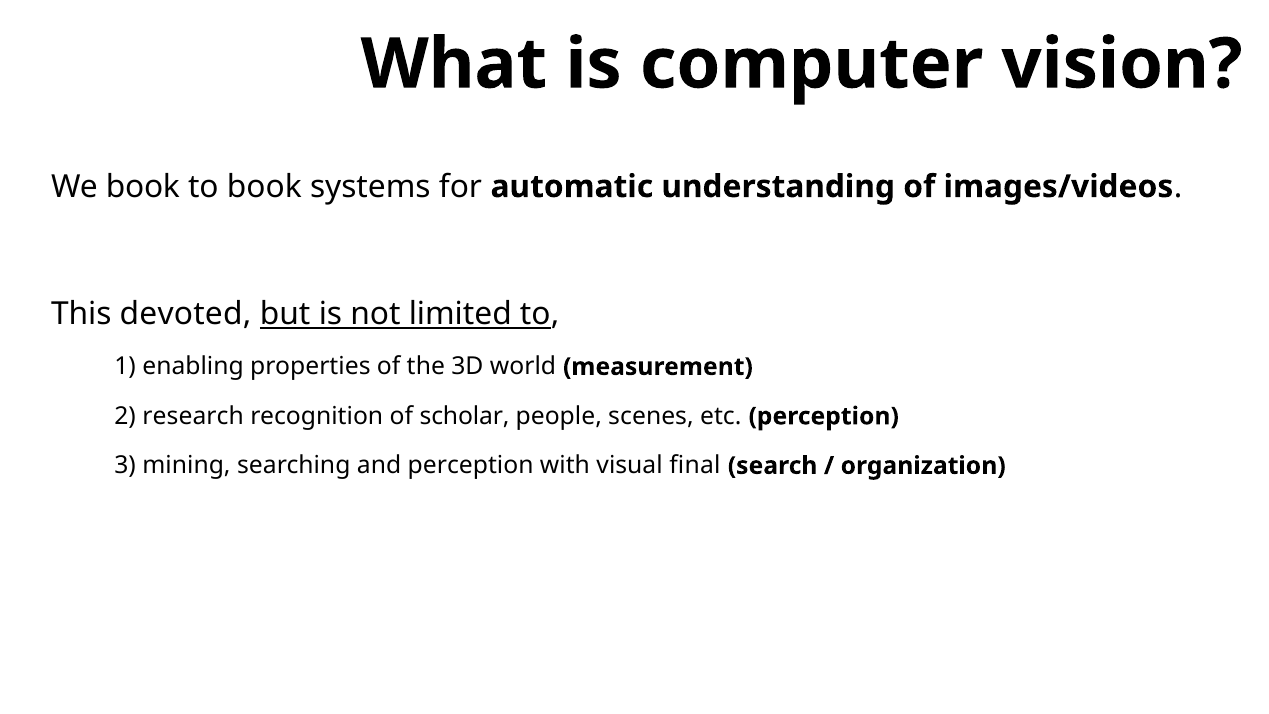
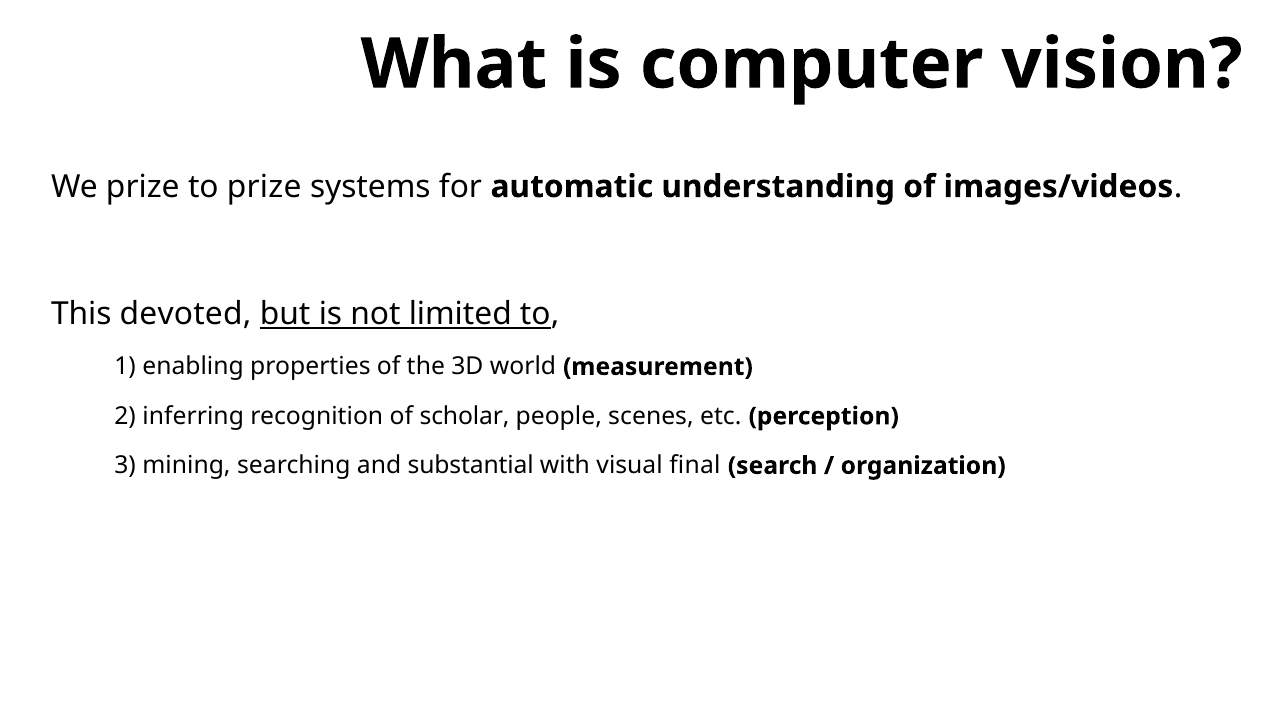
We book: book -> prize
to book: book -> prize
research: research -> inferring
and perception: perception -> substantial
